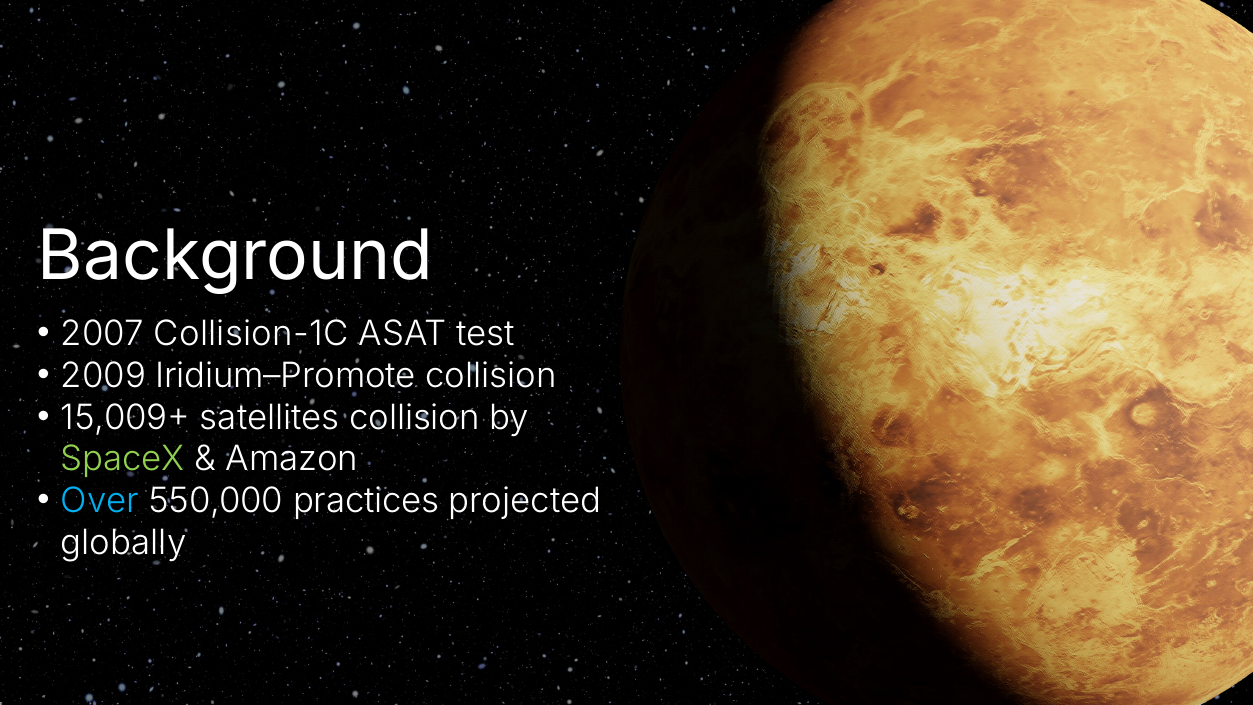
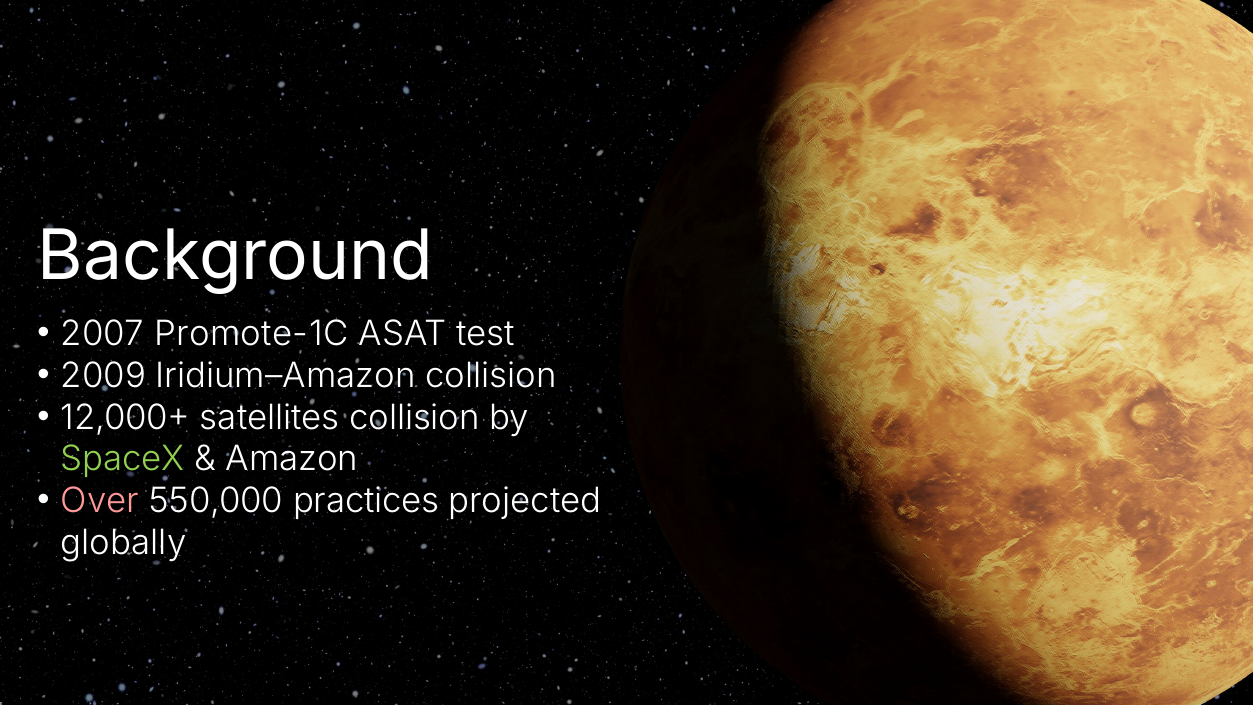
Collision-1C: Collision-1C -> Promote-1C
Iridium–Promote: Iridium–Promote -> Iridium–Amazon
15,009+: 15,009+ -> 12,000+
Over colour: light blue -> pink
